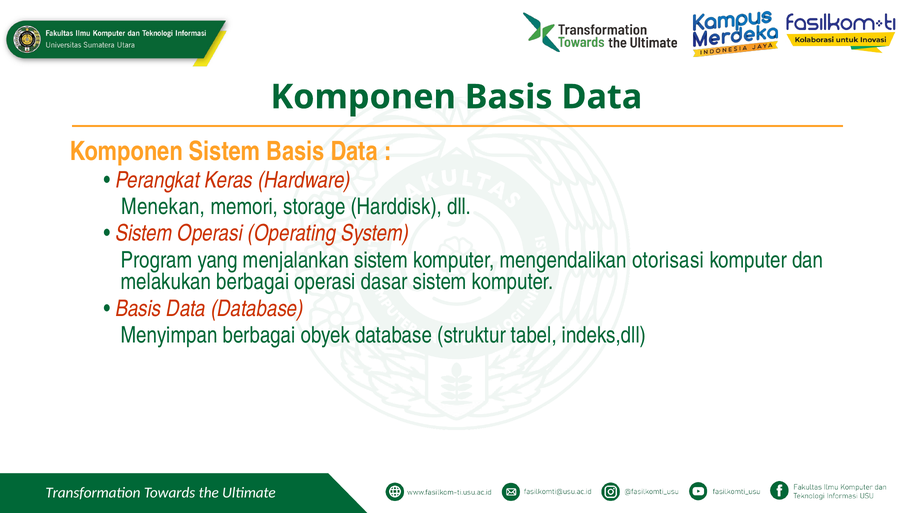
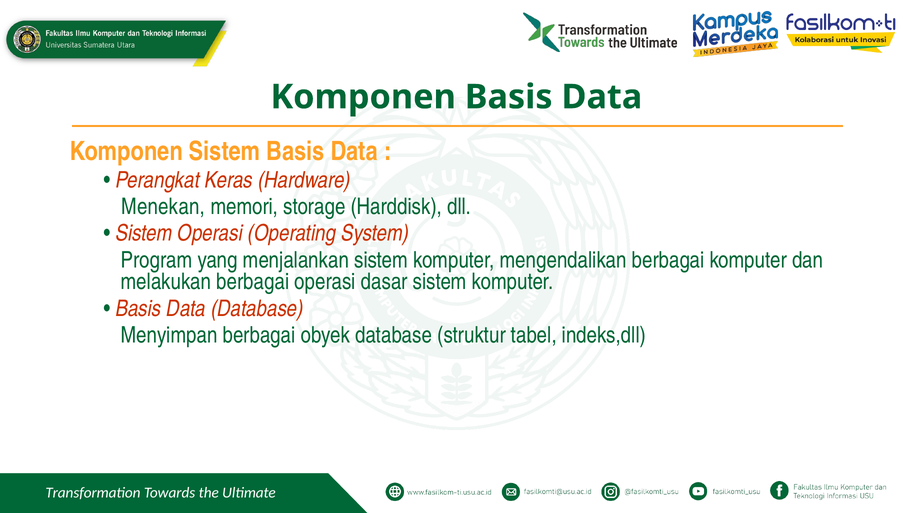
mengendalikan otorisasi: otorisasi -> berbagai
